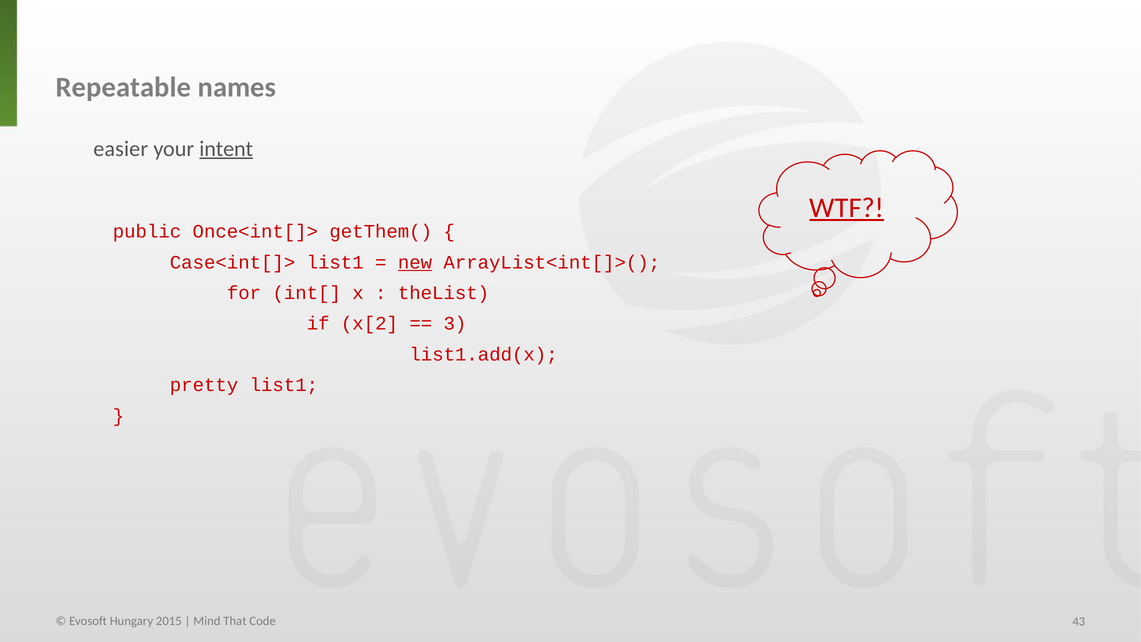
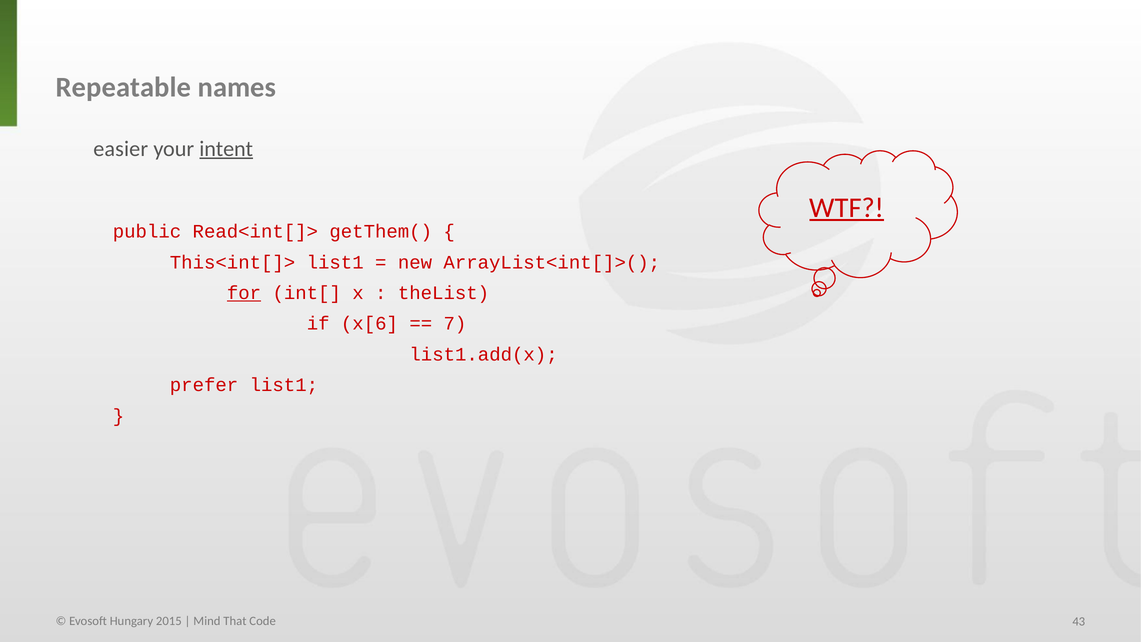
Once<int[]>: Once<int[]> -> Read<int[]>
Case<int[]>: Case<int[]> -> This<int[]>
new underline: present -> none
for underline: none -> present
x[2: x[2 -> x[6
3: 3 -> 7
pretty: pretty -> prefer
